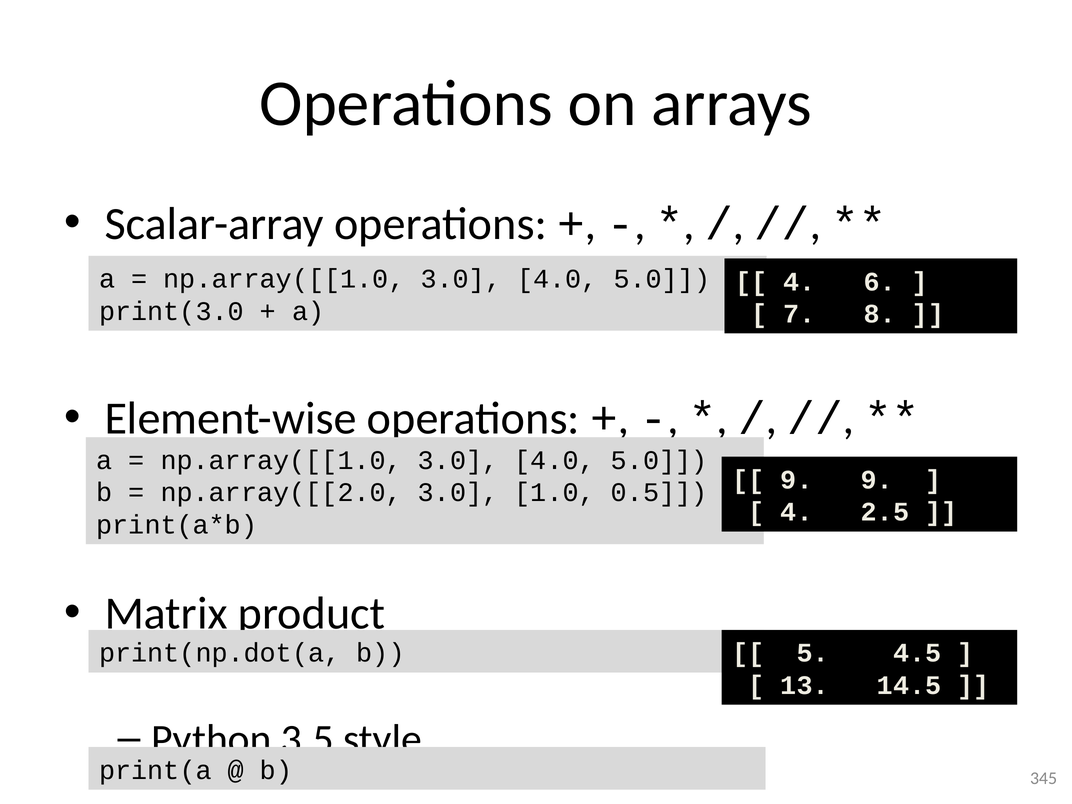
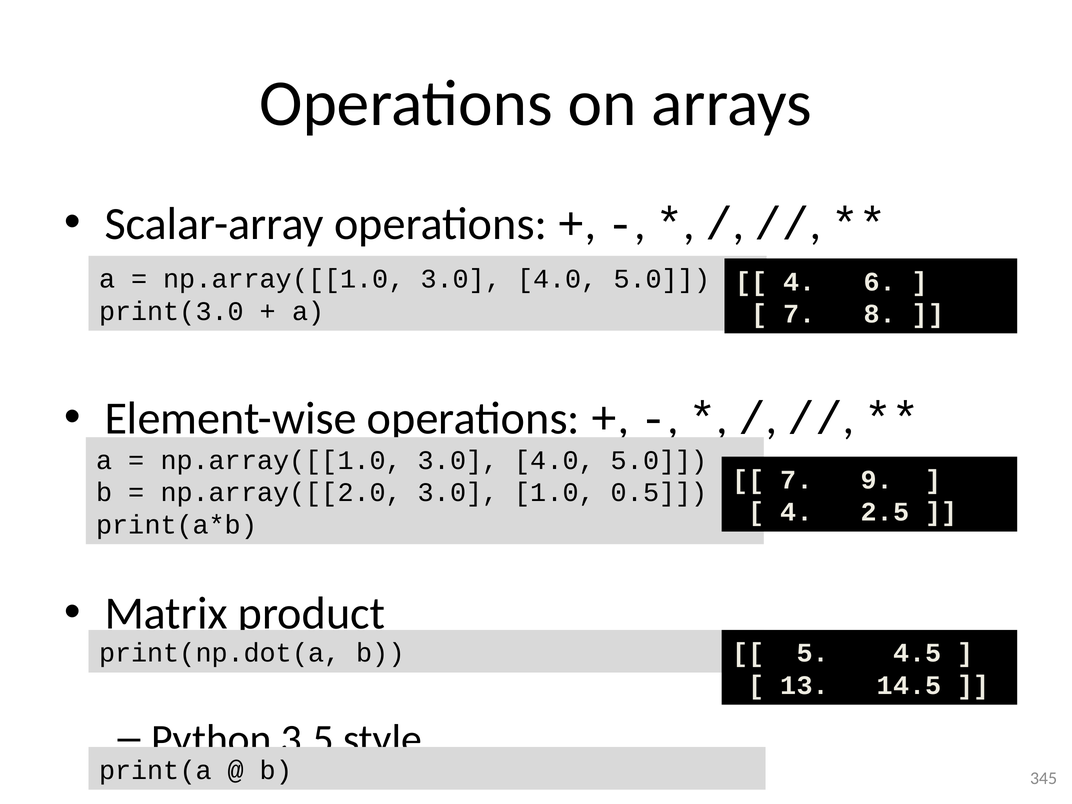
9 at (797, 480): 9 -> 7
